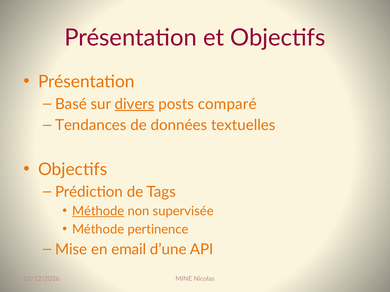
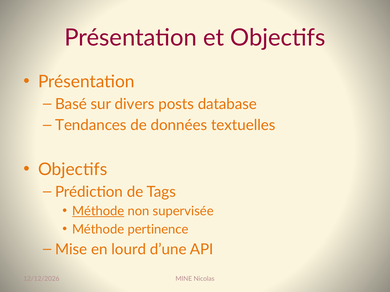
divers underline: present -> none
comparé: comparé -> database
email: email -> lourd
